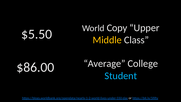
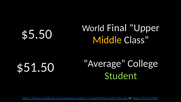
Copy: Copy -> Final
$86.00: $86.00 -> $51.50
Student colour: light blue -> light green
